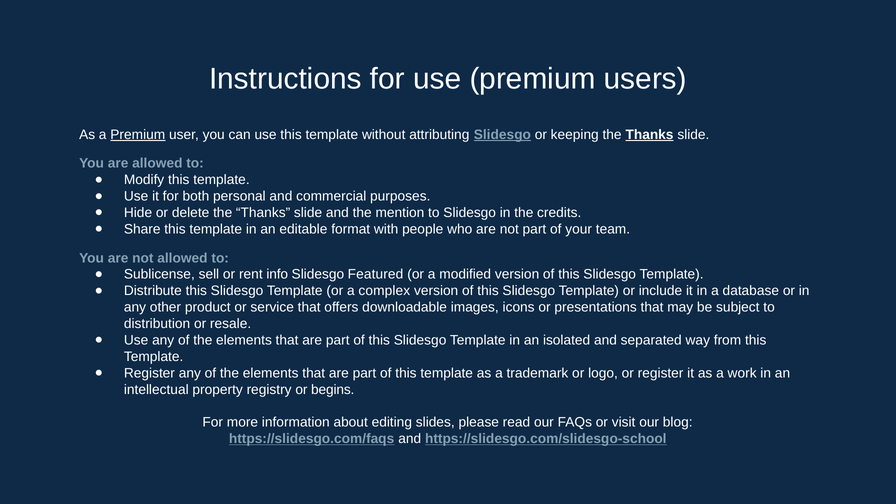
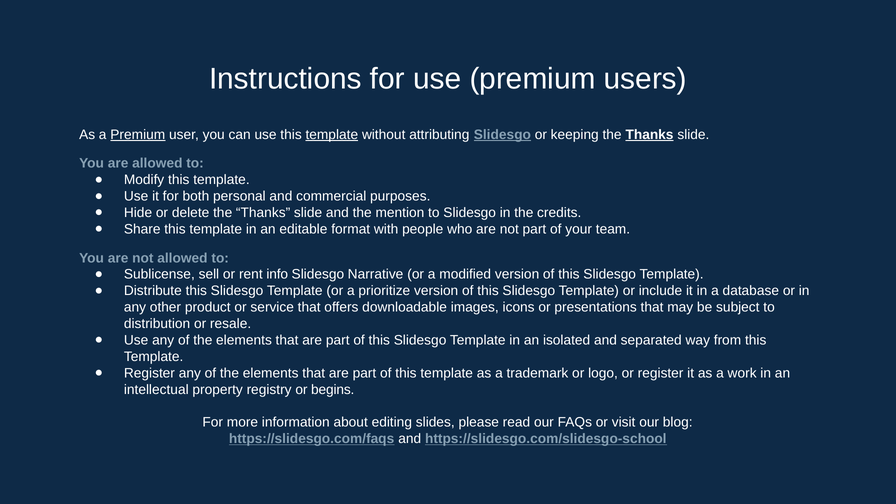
template at (332, 135) underline: none -> present
Featured: Featured -> Narrative
complex: complex -> prioritize
